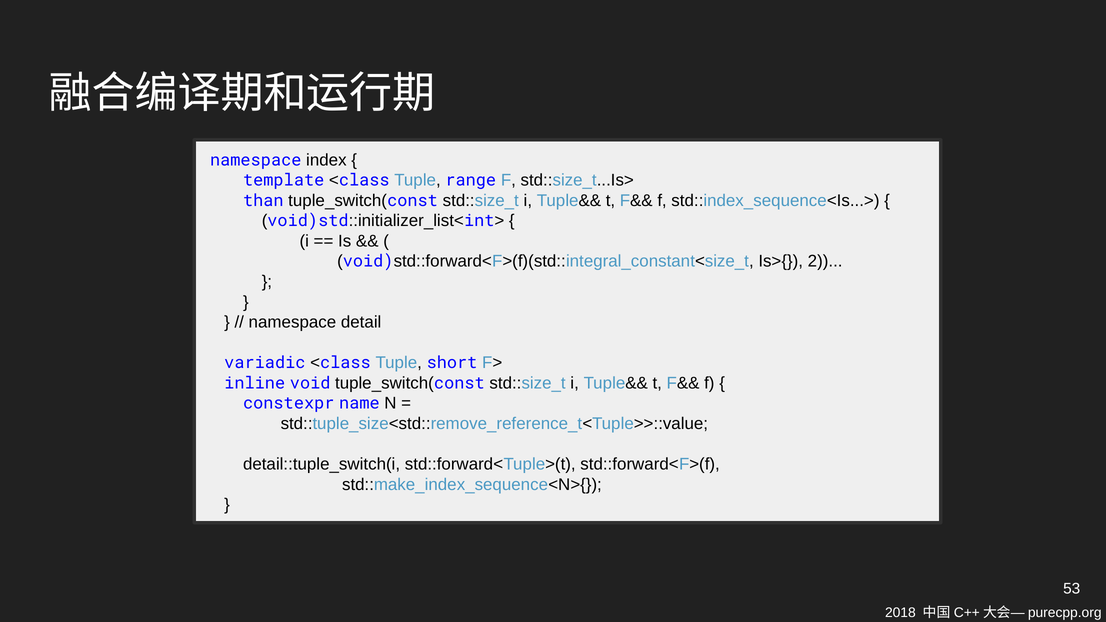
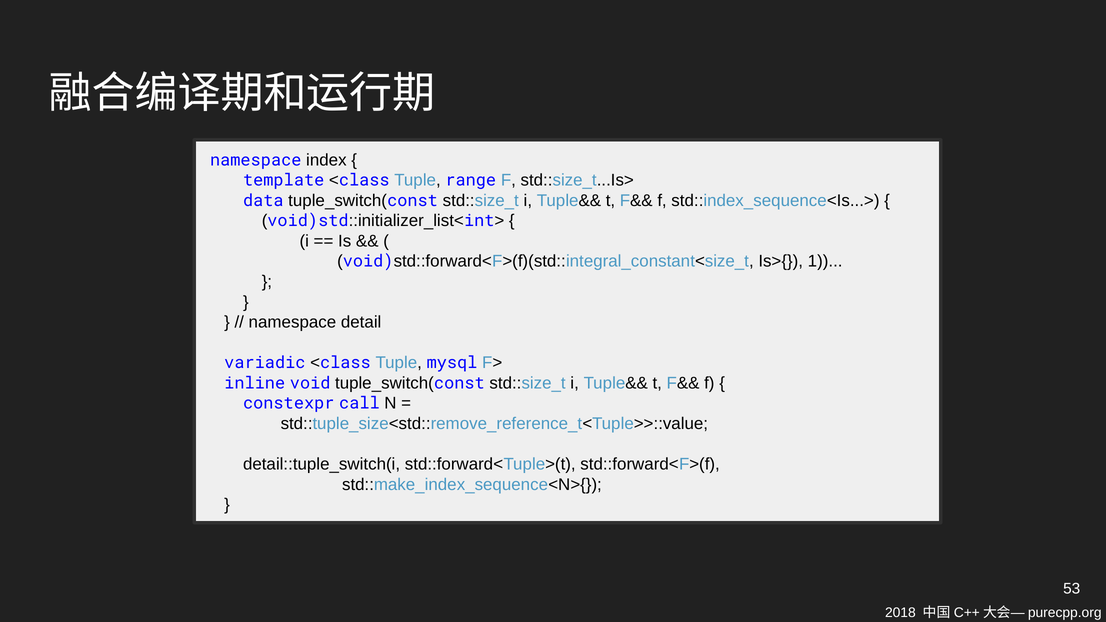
than: than -> data
2: 2 -> 1
short: short -> mysql
name: name -> call
